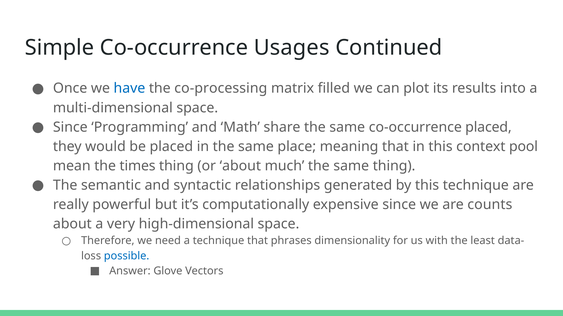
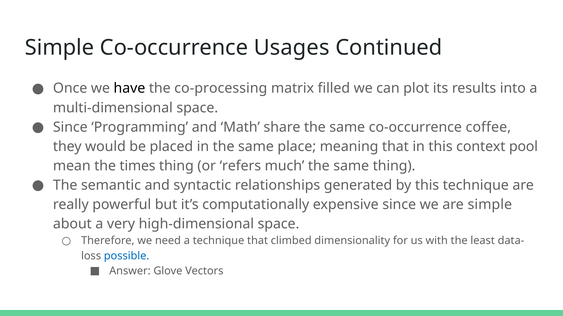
have colour: blue -> black
co-occurrence placed: placed -> coffee
or about: about -> refers
are counts: counts -> simple
phrases: phrases -> climbed
